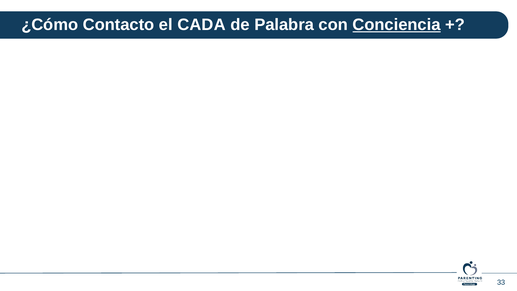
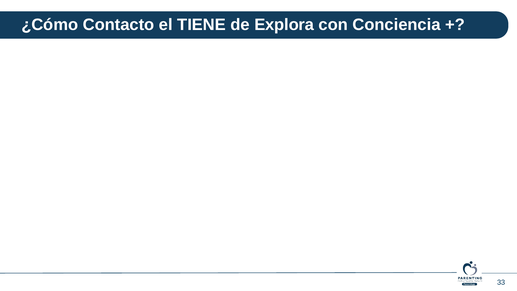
CADA: CADA -> TIENE
Palabra: Palabra -> Explora
Conciencia underline: present -> none
